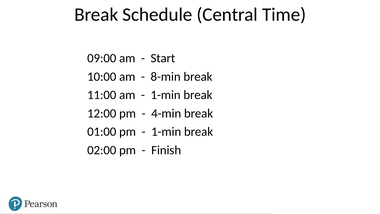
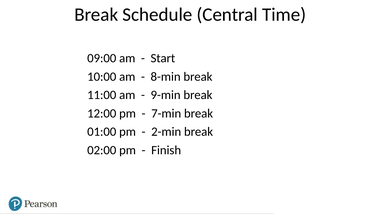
1-min at (166, 95): 1-min -> 9-min
4-min: 4-min -> 7-min
1-min at (166, 132): 1-min -> 2-min
